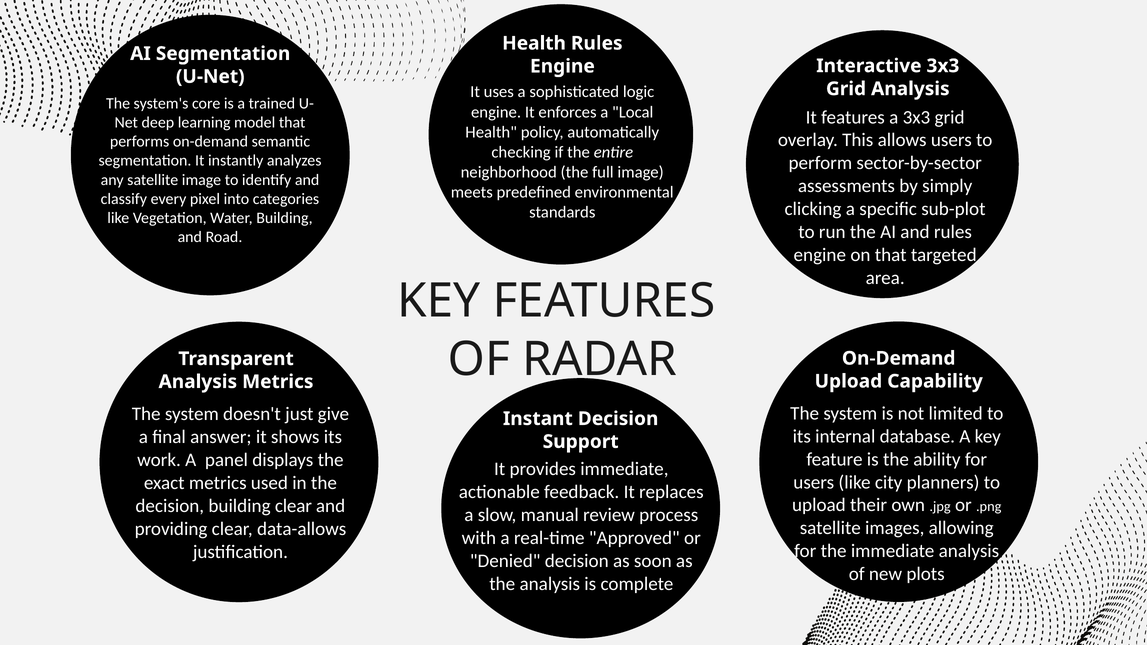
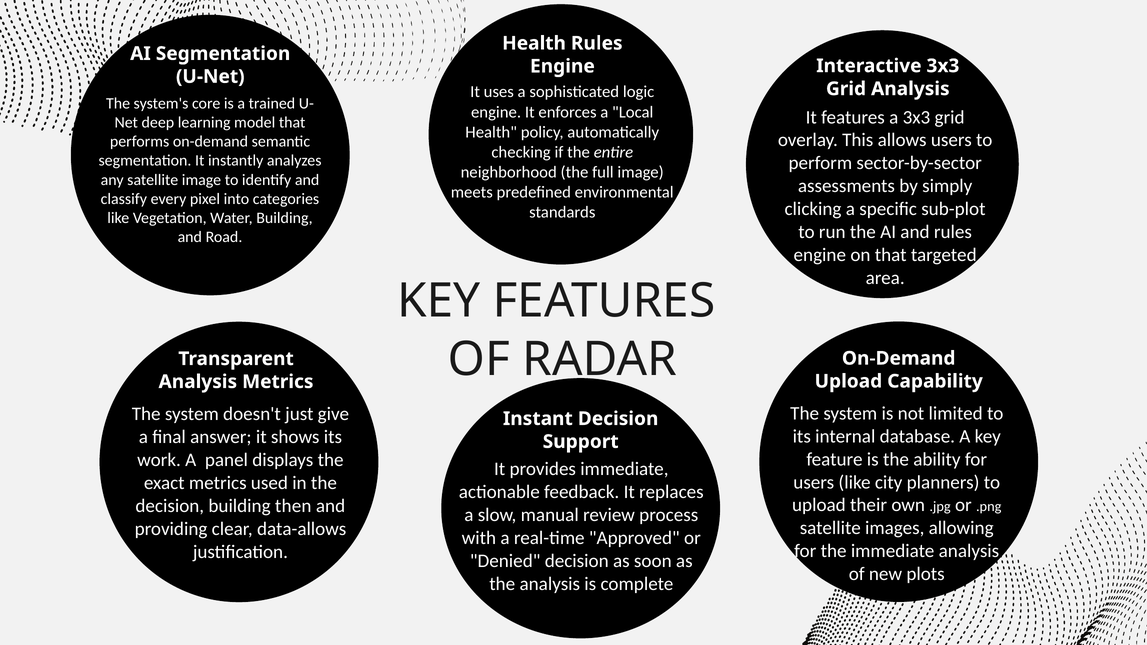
building clear: clear -> then
